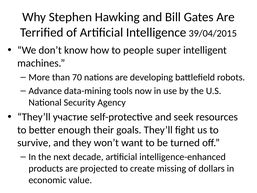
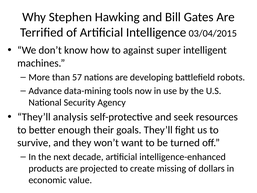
39/04/2015: 39/04/2015 -> 03/04/2015
people: people -> against
70: 70 -> 57
участие: участие -> analysis
